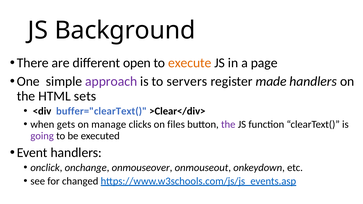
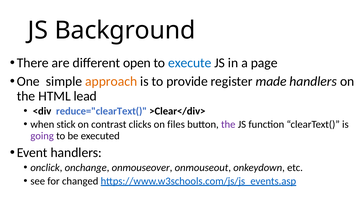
execute colour: orange -> blue
approach colour: purple -> orange
servers: servers -> provide
sets: sets -> lead
buffer="clearText(: buffer="clearText( -> reduce="clearText(
gets: gets -> stick
manage: manage -> contrast
